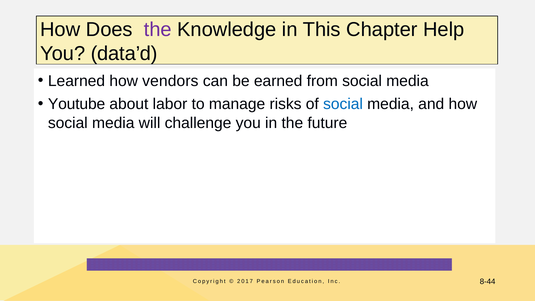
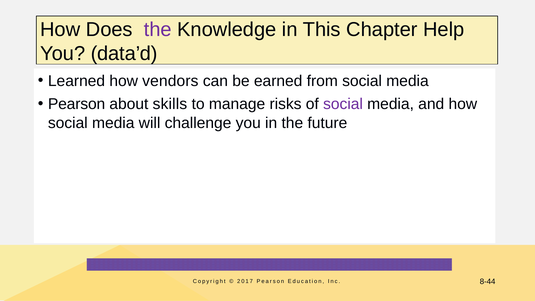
Youtube at (77, 104): Youtube -> Pearson
labor: labor -> skills
social at (343, 104) colour: blue -> purple
